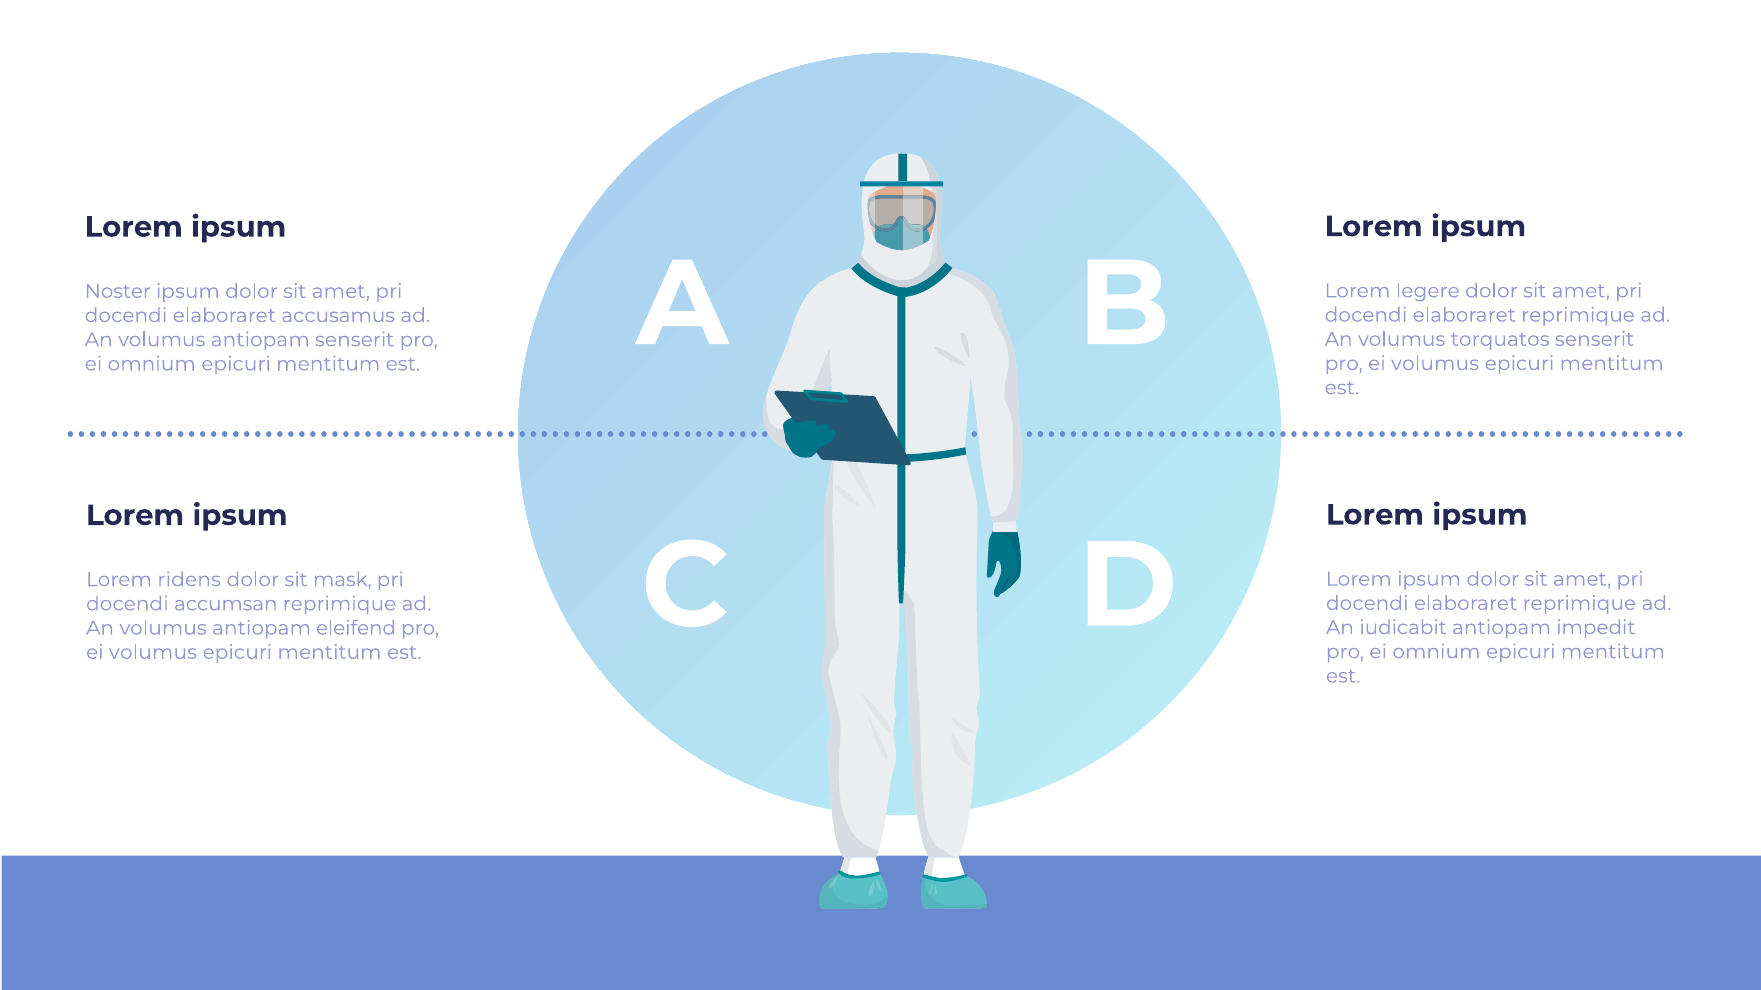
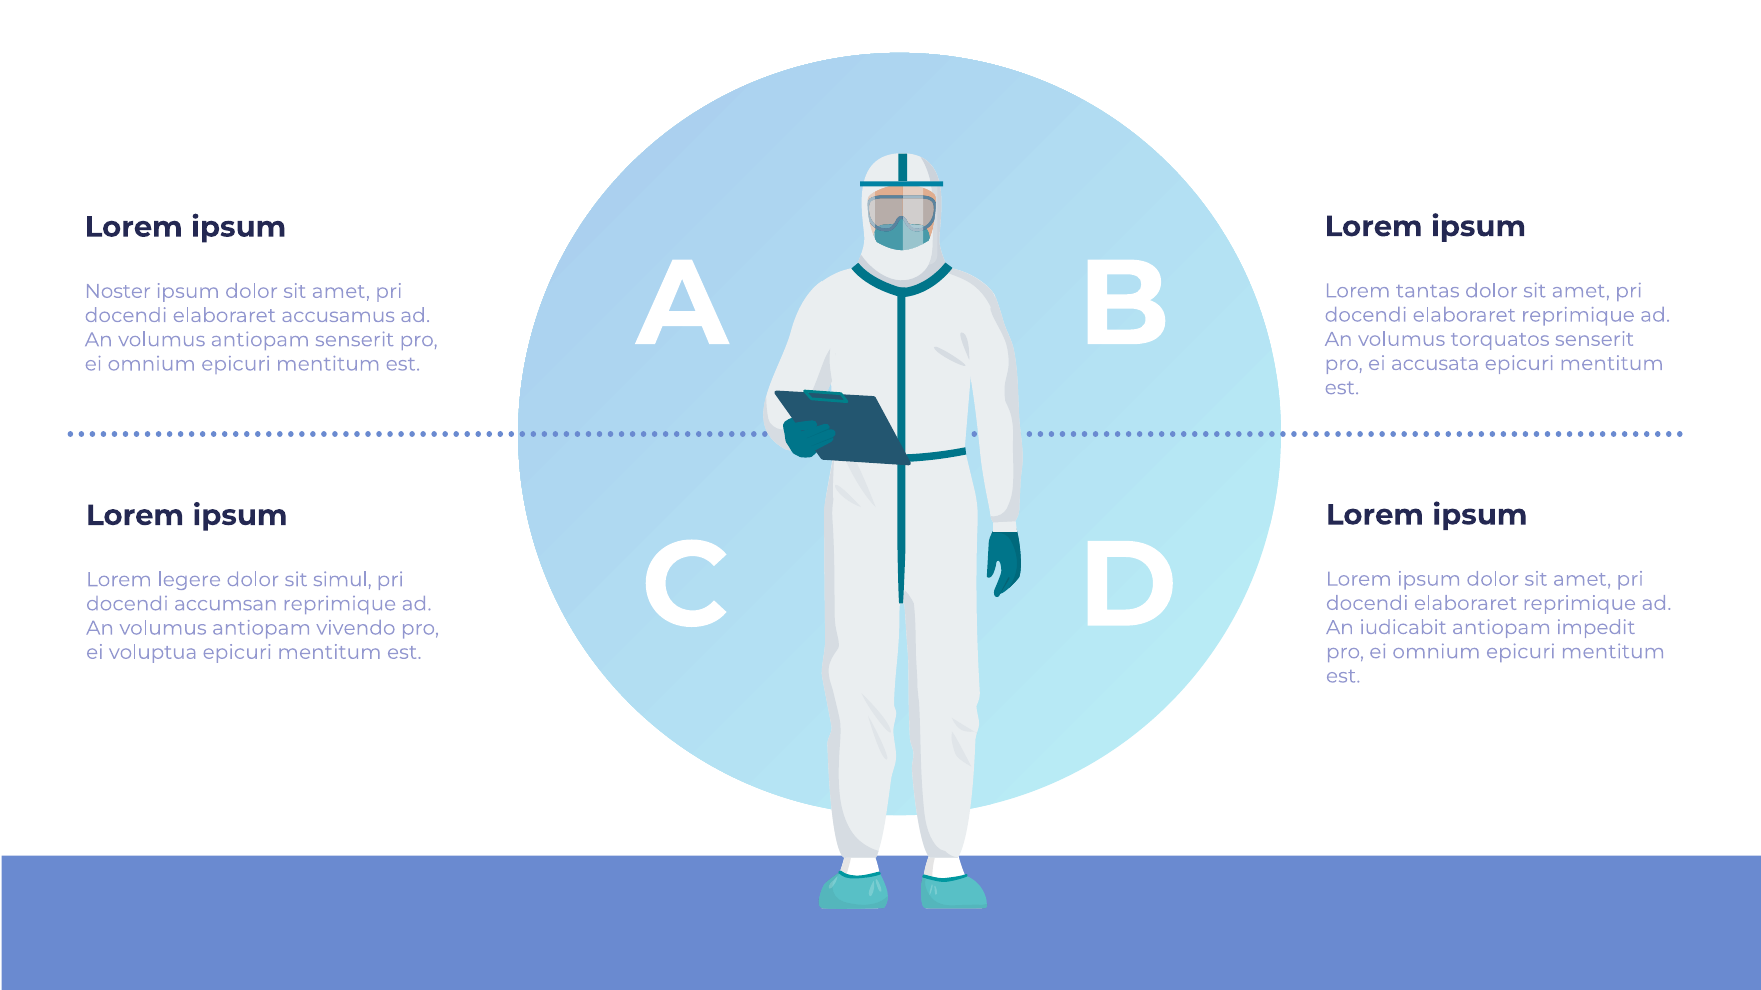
legere: legere -> tantas
volumus at (1435, 364): volumus -> accusata
ridens: ridens -> legere
mask: mask -> simul
eleifend: eleifend -> vivendo
volumus at (153, 653): volumus -> voluptua
